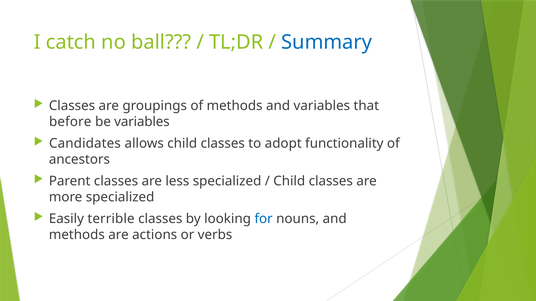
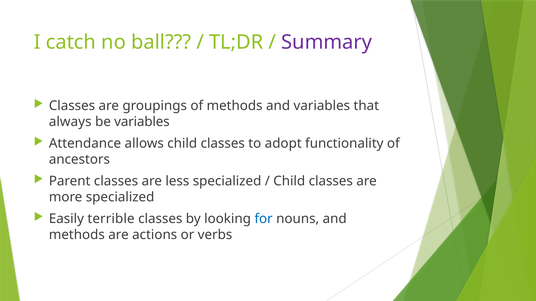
Summary colour: blue -> purple
before: before -> always
Candidates: Candidates -> Attendance
